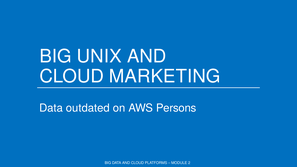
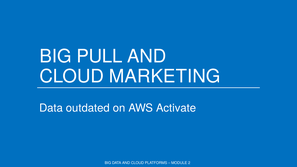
UNIX: UNIX -> PULL
Persons: Persons -> Activate
